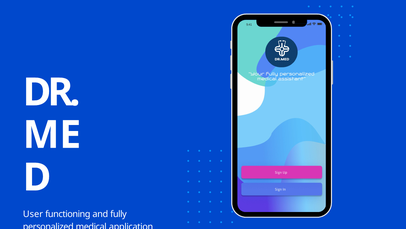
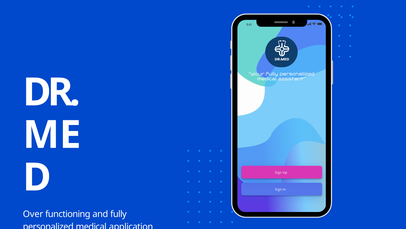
User: User -> Over
